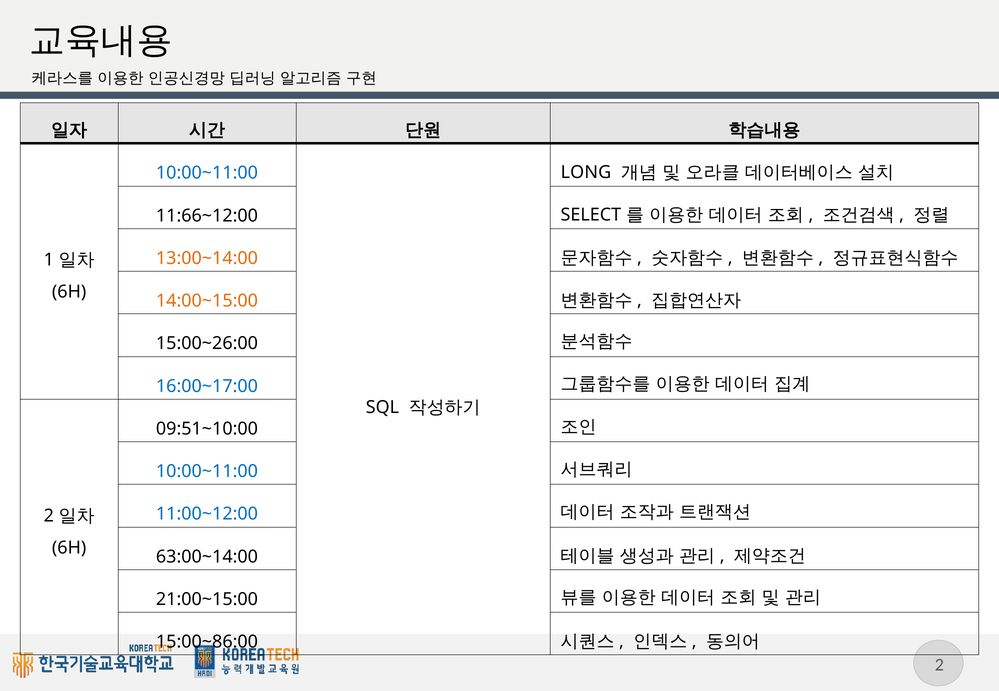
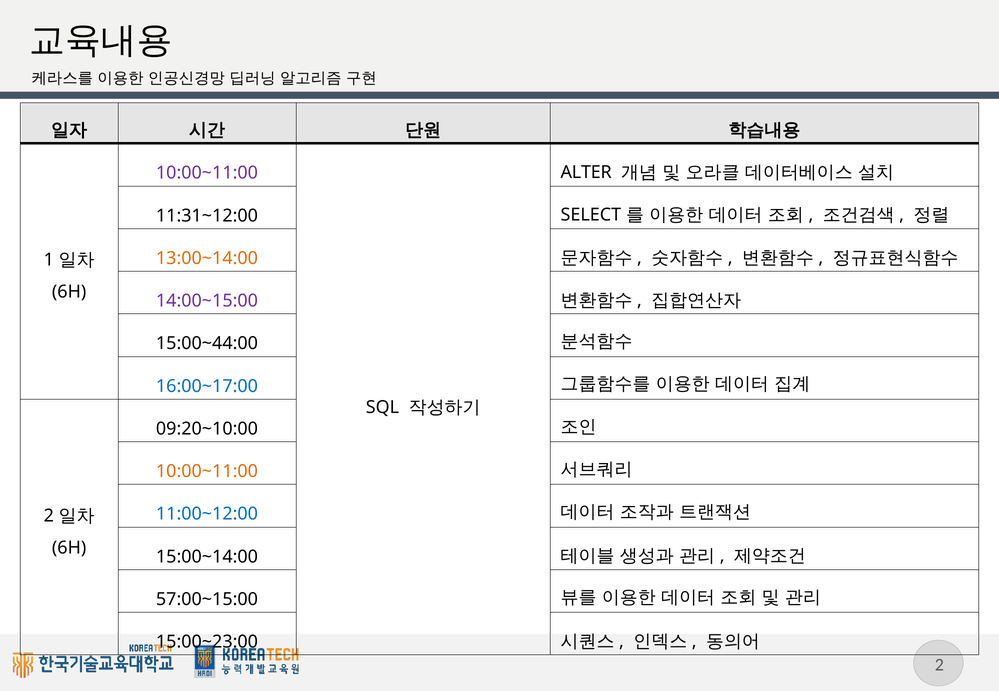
LONG: LONG -> ALTER
10:00~11:00 at (207, 173) colour: blue -> purple
11:66~12:00: 11:66~12:00 -> 11:31~12:00
14:00~15:00 colour: orange -> purple
15:00~26:00: 15:00~26:00 -> 15:00~44:00
09:51~10:00: 09:51~10:00 -> 09:20~10:00
10:00~11:00 at (207, 472) colour: blue -> orange
63:00~14:00: 63:00~14:00 -> 15:00~14:00
21:00~15:00: 21:00~15:00 -> 57:00~15:00
15:00~86:00: 15:00~86:00 -> 15:00~23:00
